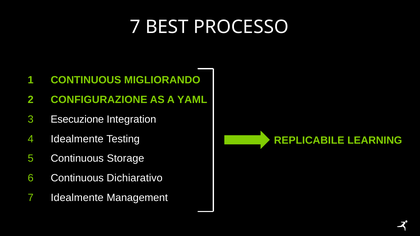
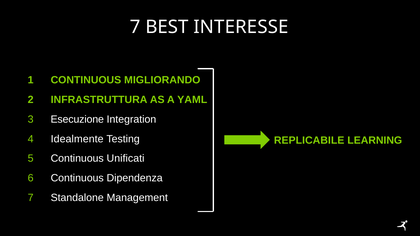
PROCESSO: PROCESSO -> INTERESSE
CONFIGURAZIONE: CONFIGURAZIONE -> INFRASTRUTTURA
Storage: Storage -> Unificati
Dichiarativo: Dichiarativo -> Dipendenza
7 Idealmente: Idealmente -> Standalone
